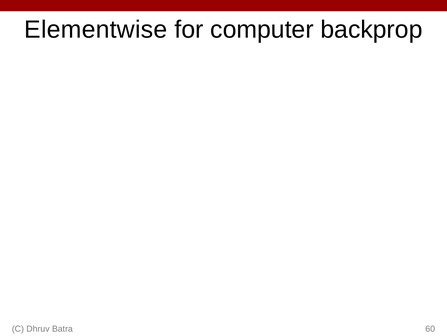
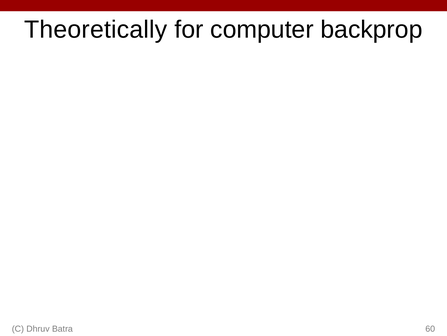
Elementwise: Elementwise -> Theoretically
